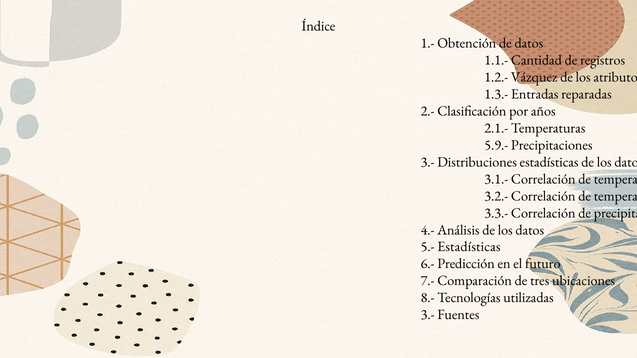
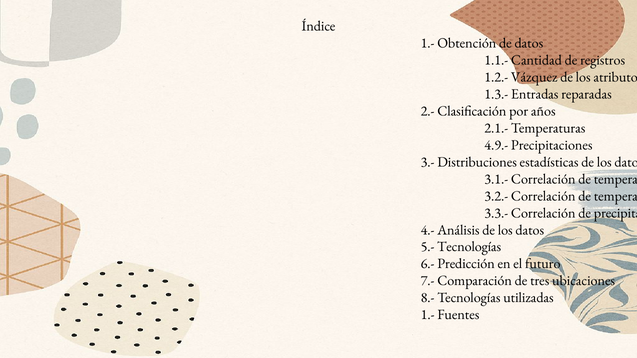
5.9.-: 5.9.- -> 4.9.-
5.- Estadísticas: Estadísticas -> Tecnologías
3.- at (428, 315): 3.- -> 1.-
